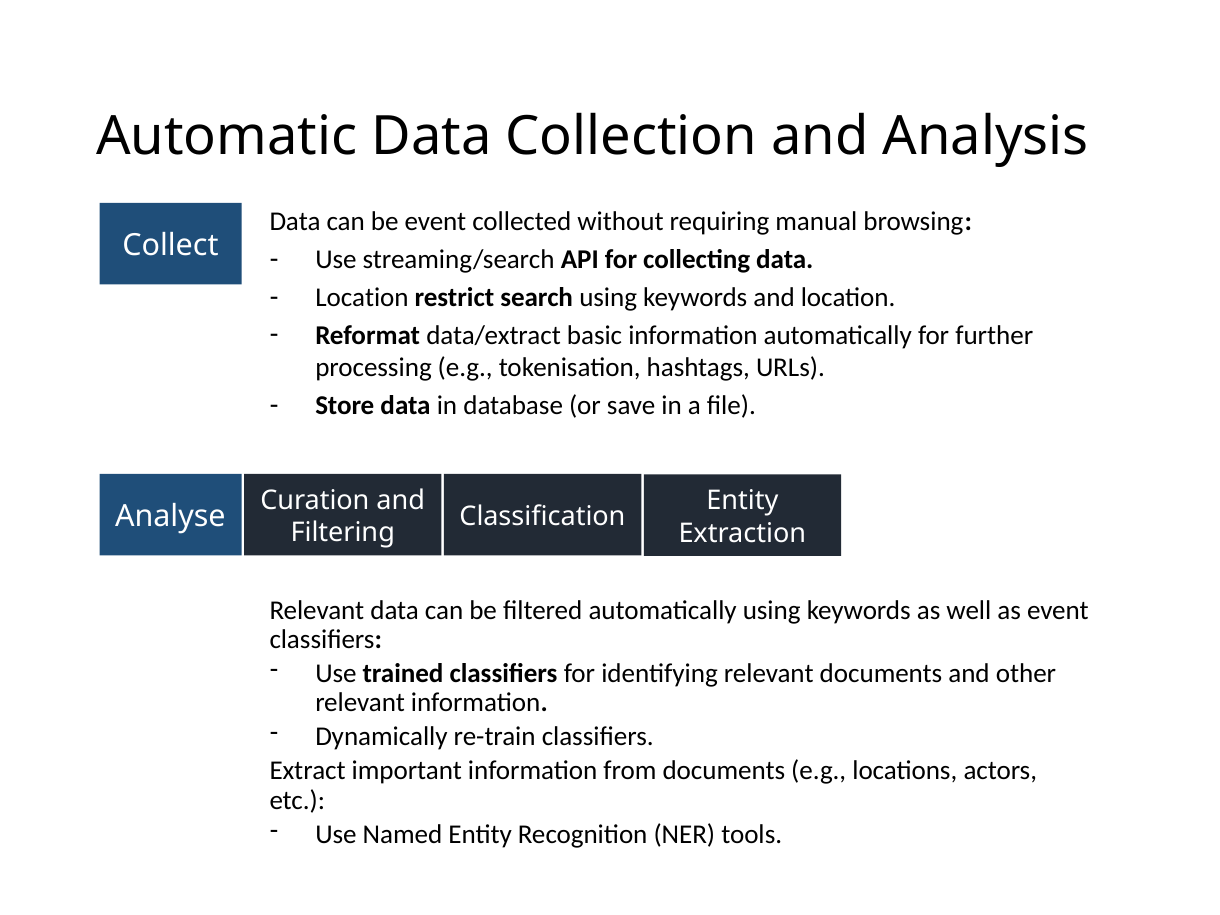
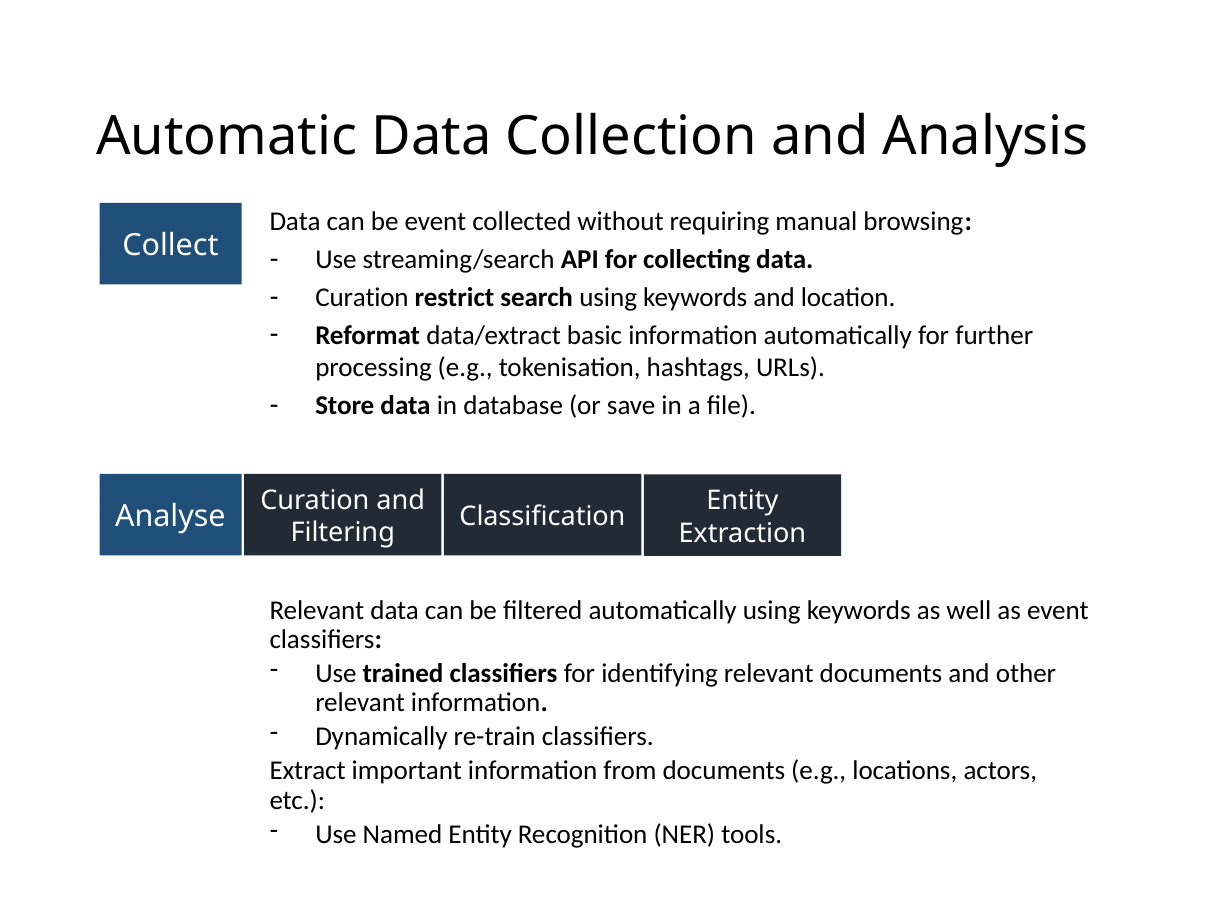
Location at (362, 298): Location -> Curation
